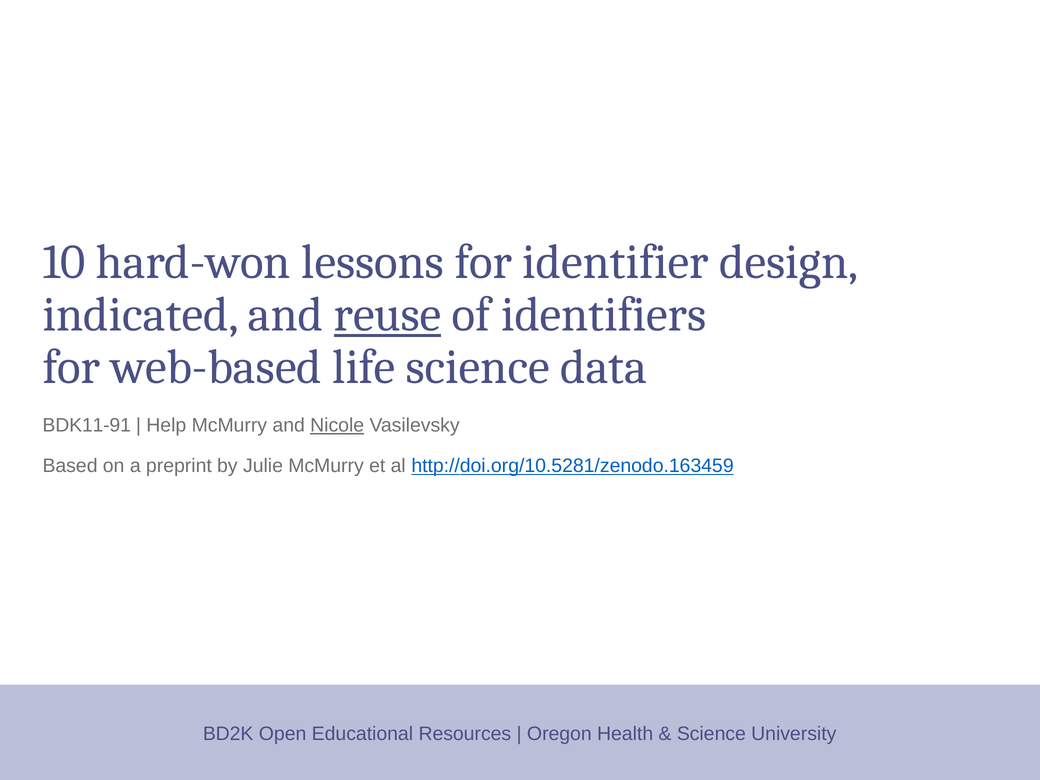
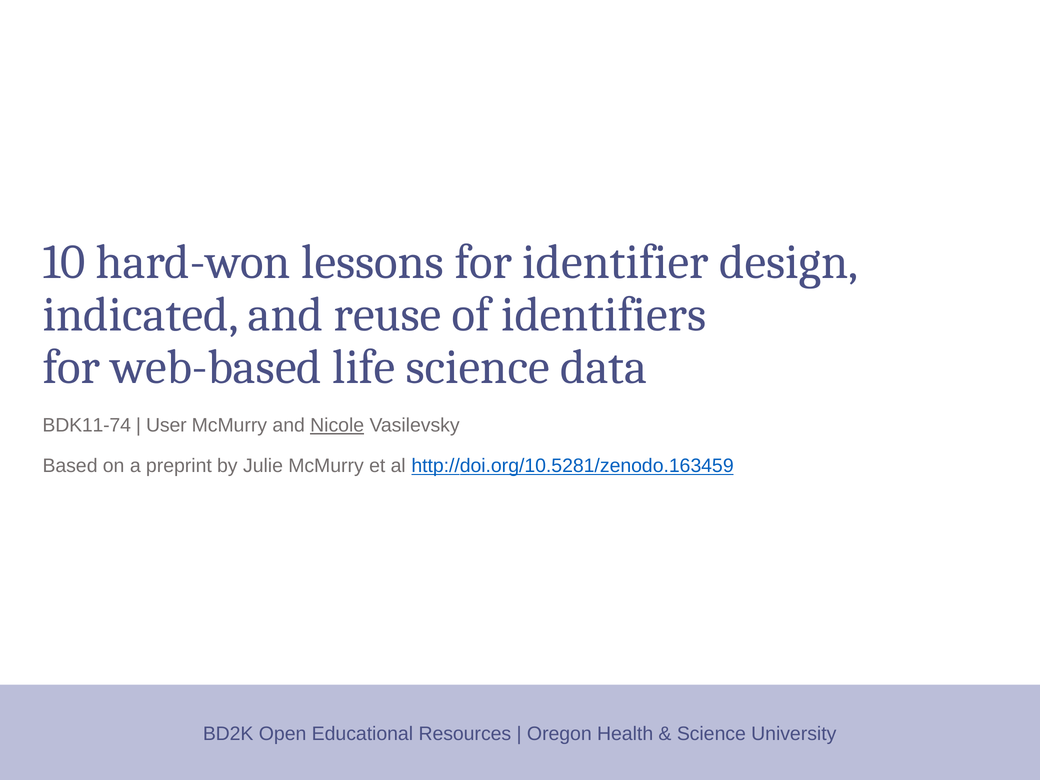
reuse underline: present -> none
BDK11-91: BDK11-91 -> BDK11-74
Help: Help -> User
